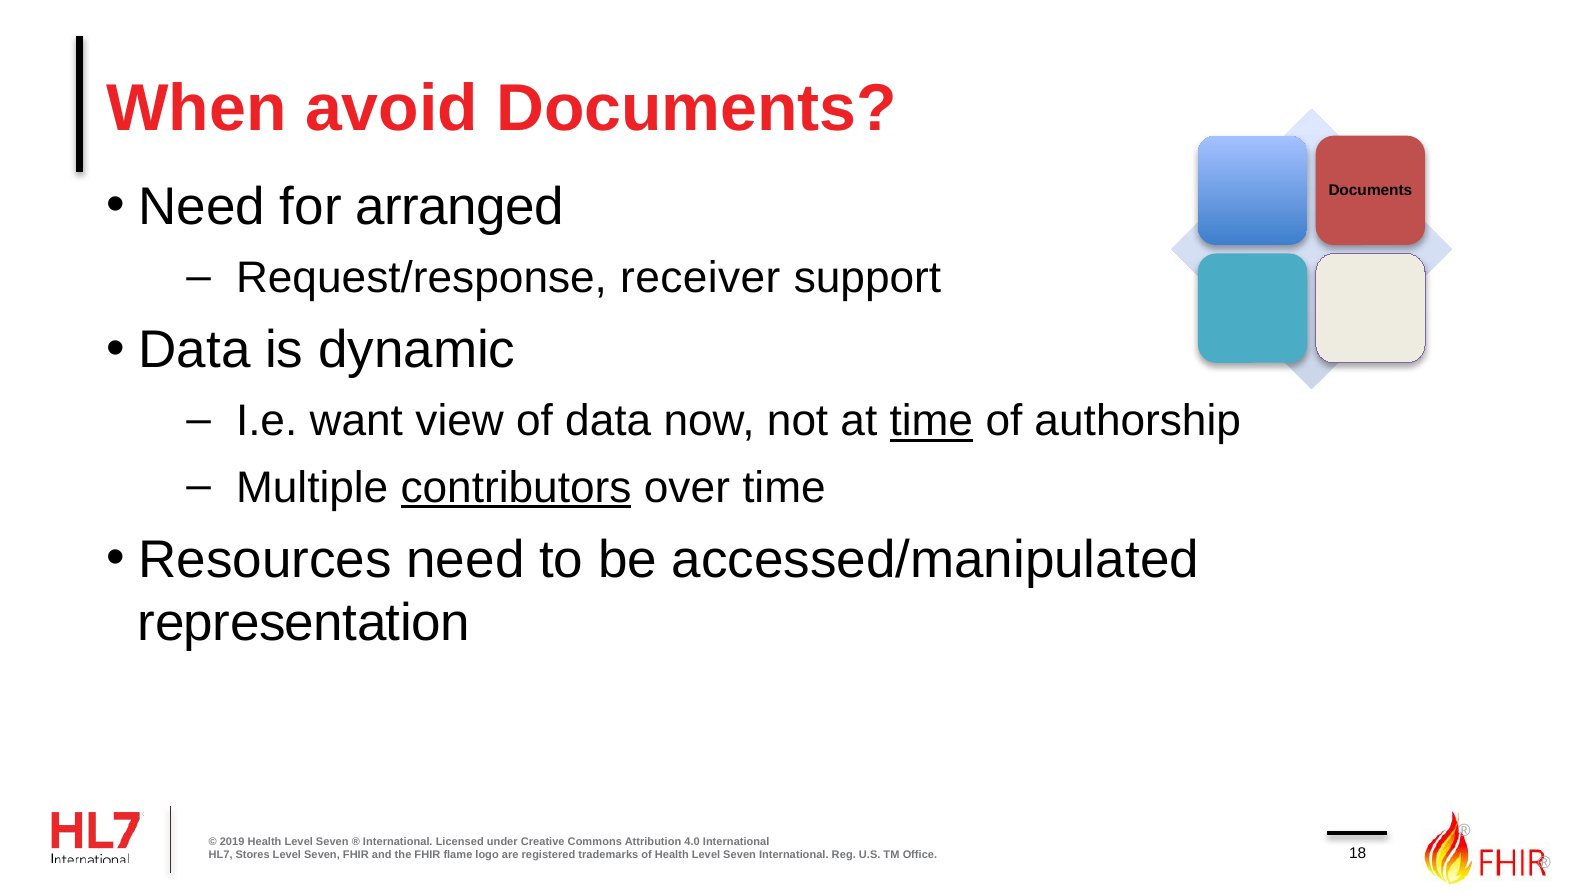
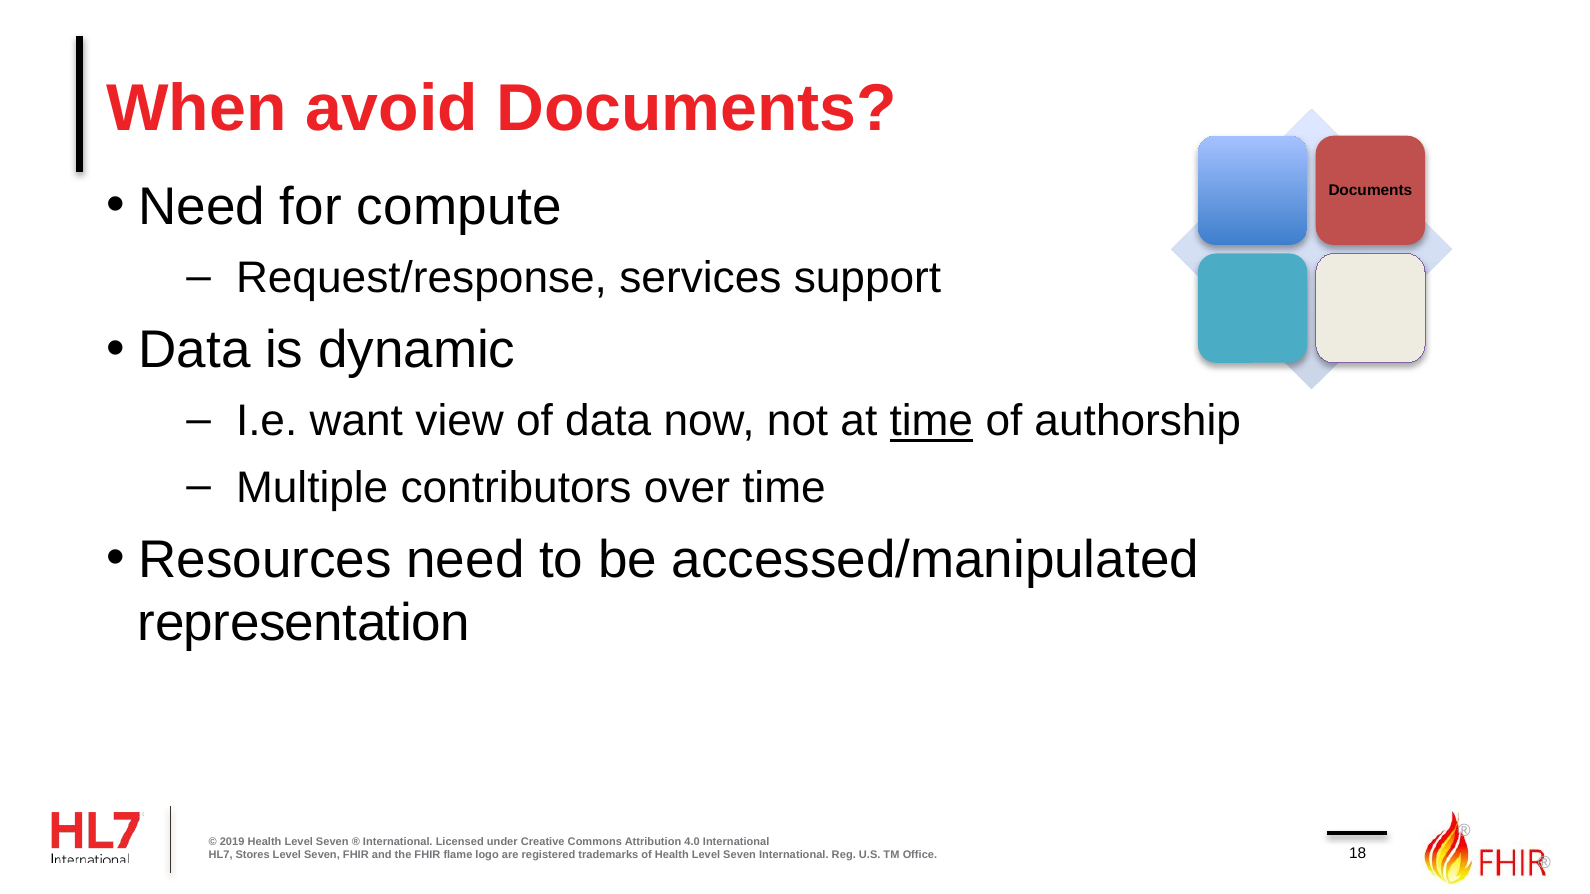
arranged: arranged -> compute
receiver: receiver -> services
contributors underline: present -> none
